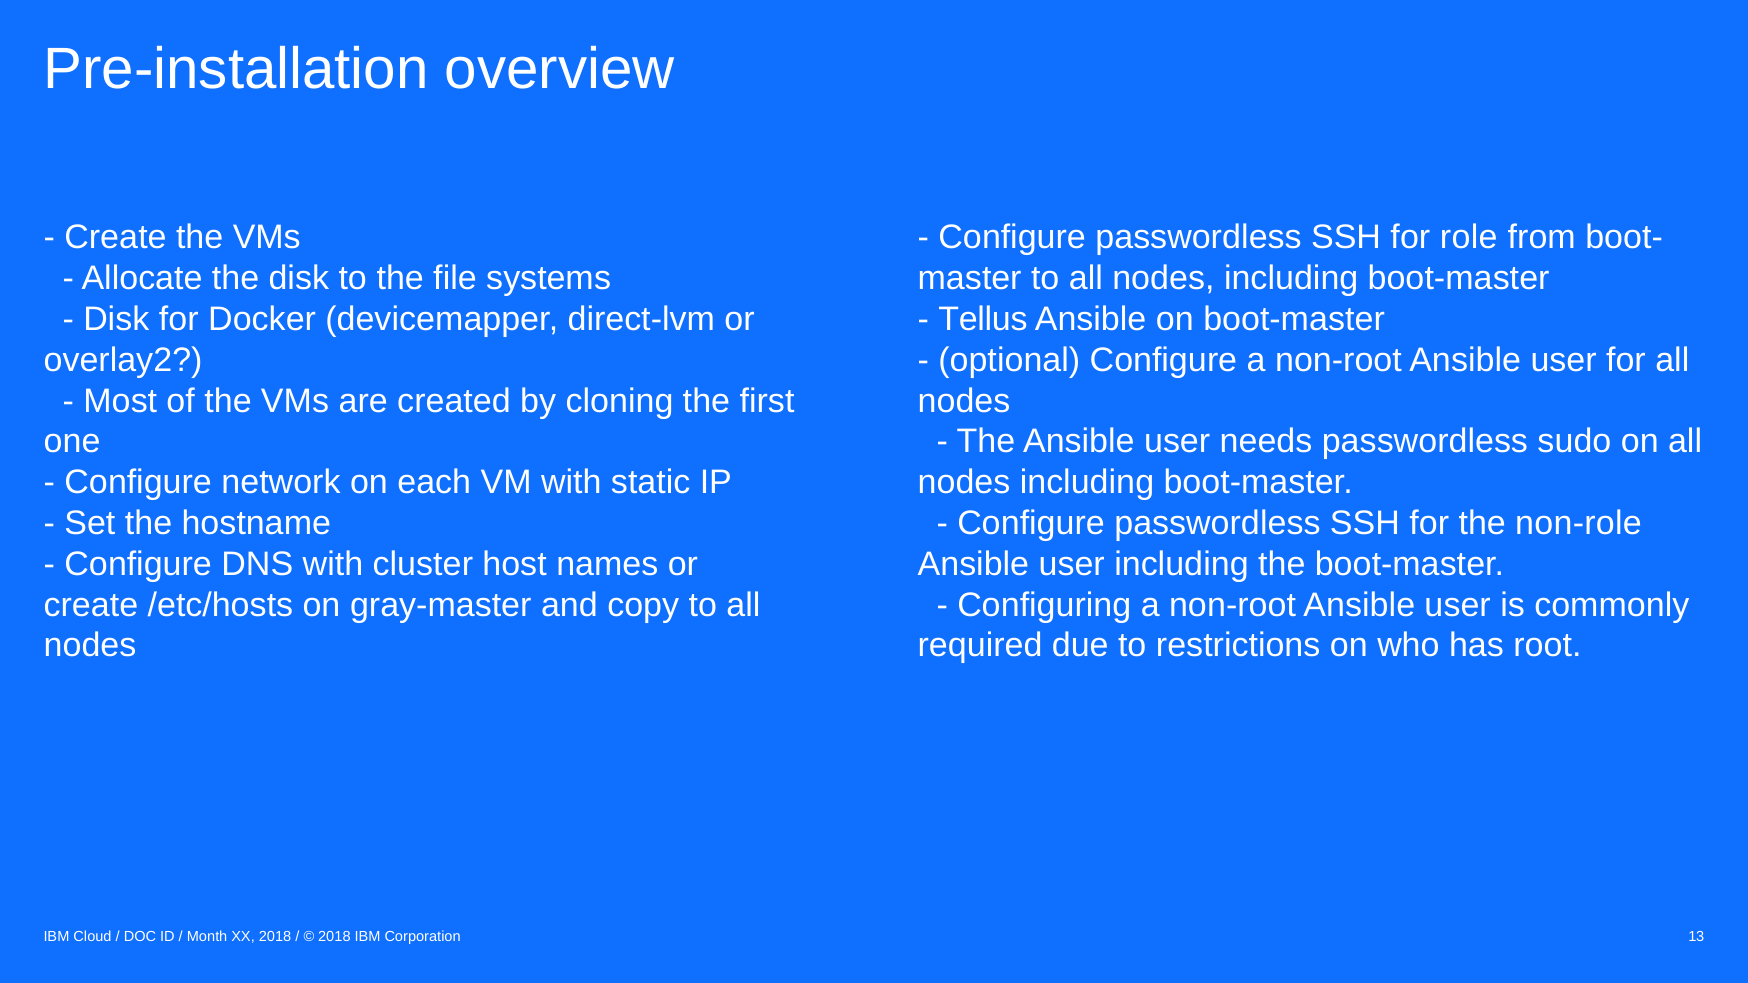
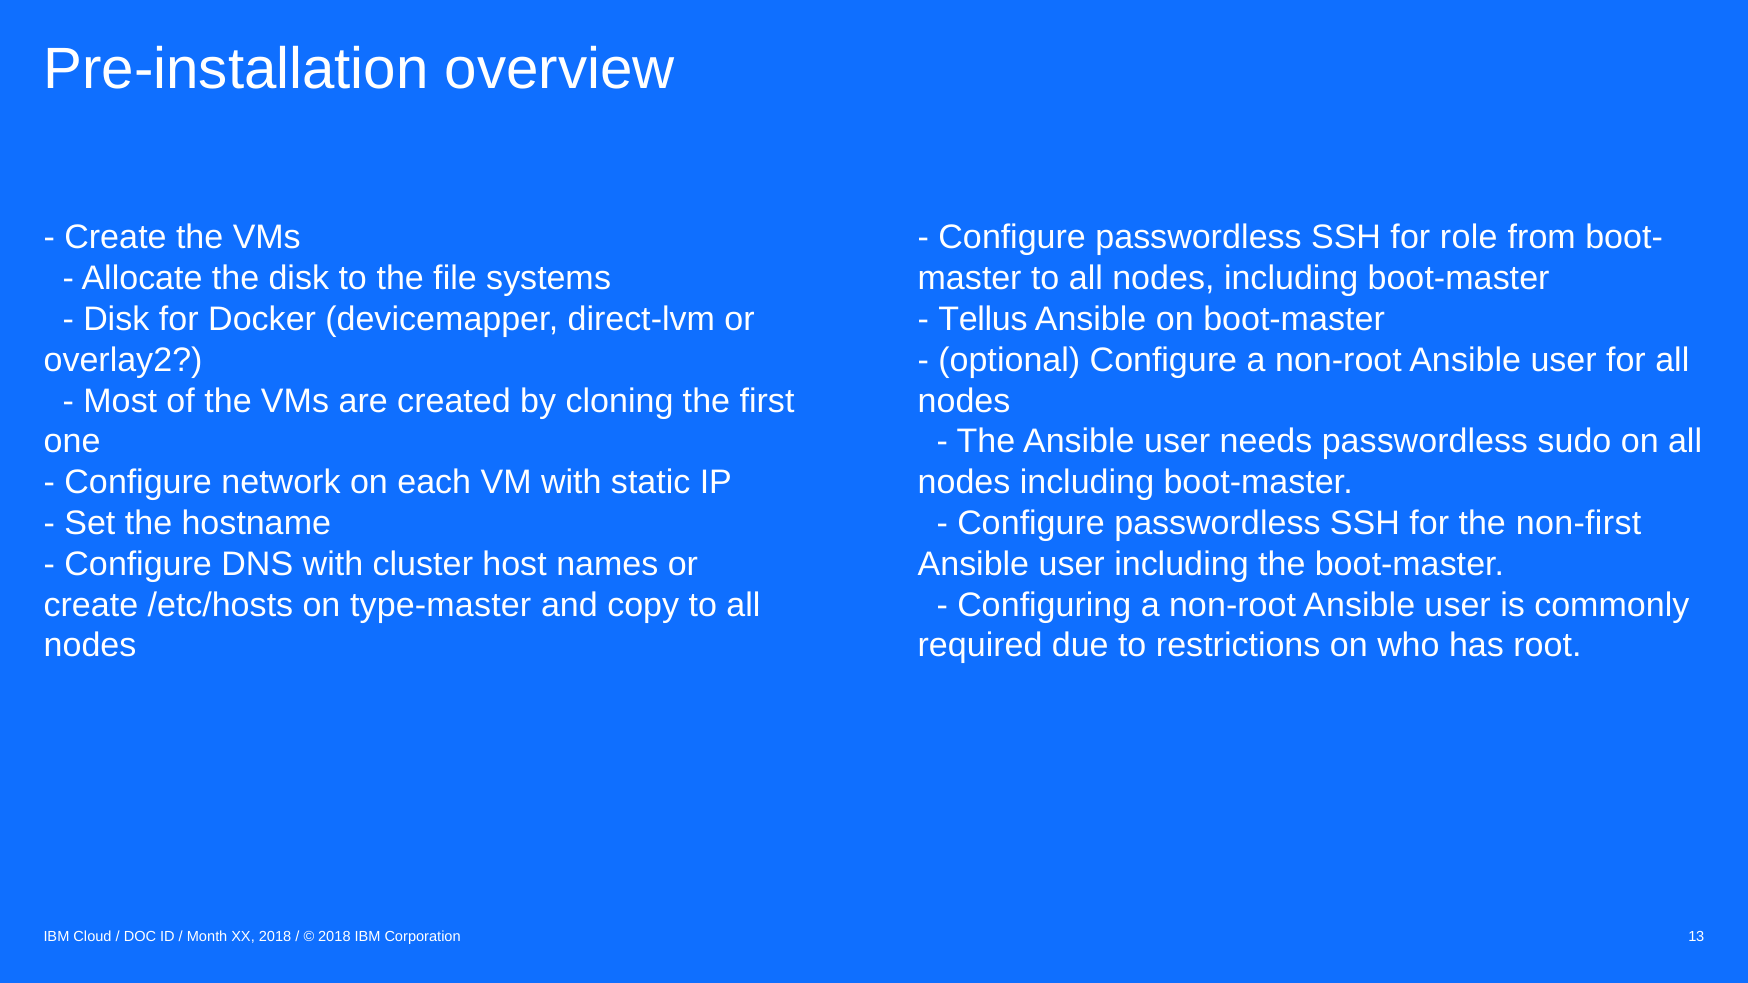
non-role: non-role -> non-first
gray-master: gray-master -> type-master
